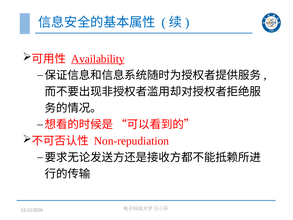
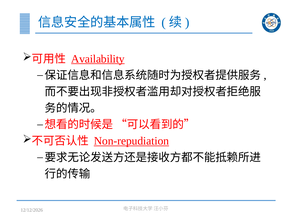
Non-repudiation underline: none -> present
